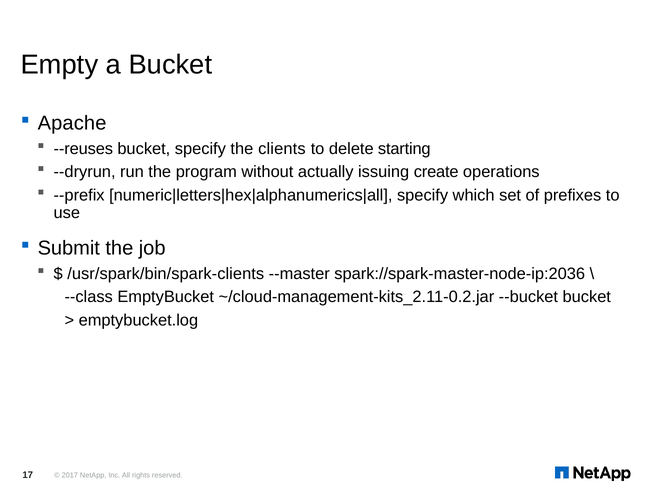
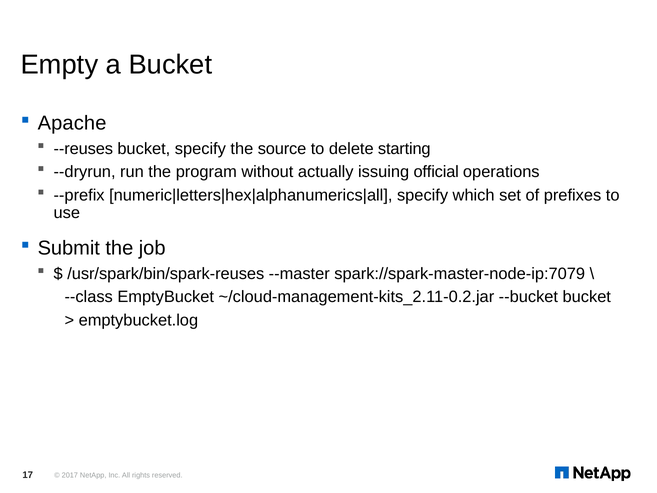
clients: clients -> source
create: create -> official
/usr/spark/bin/spark-clients: /usr/spark/bin/spark-clients -> /usr/spark/bin/spark-reuses
spark://spark-master-node-ip:2036: spark://spark-master-node-ip:2036 -> spark://spark-master-node-ip:7079
